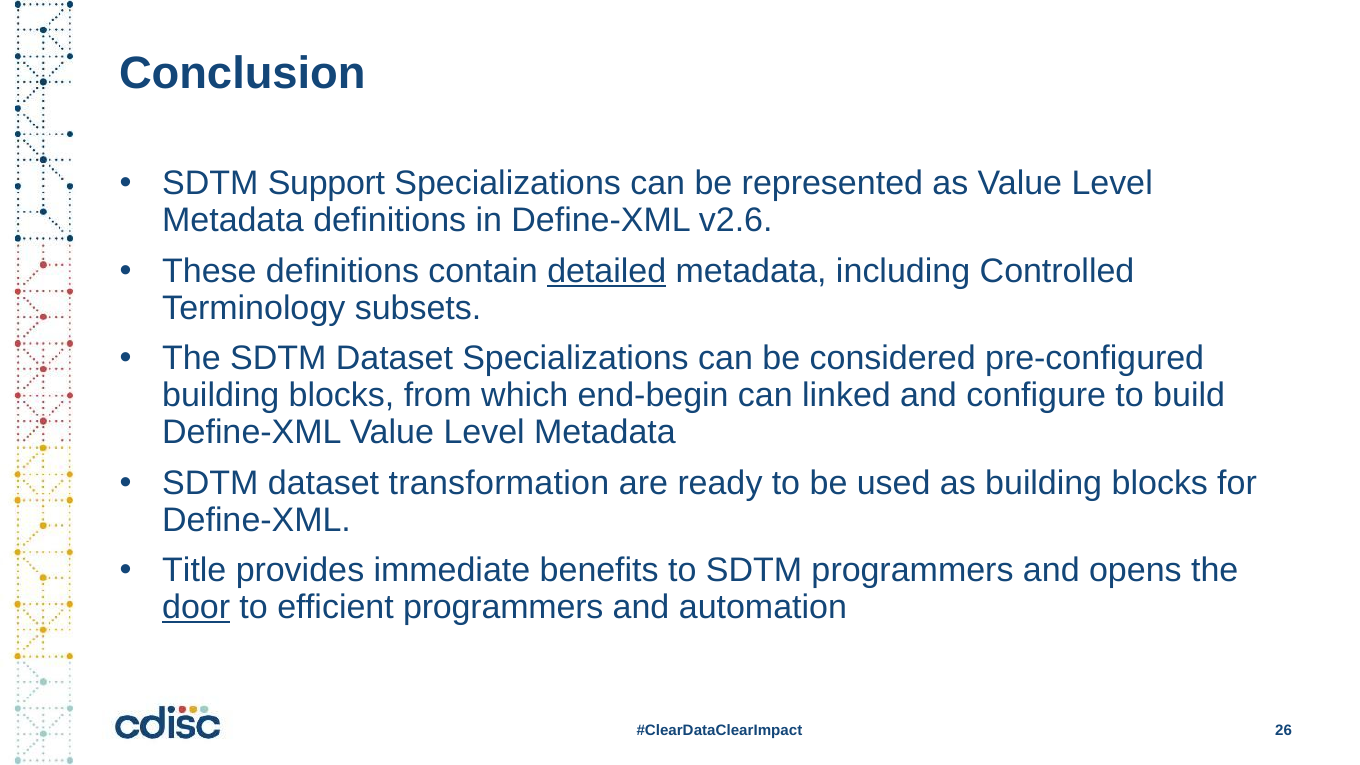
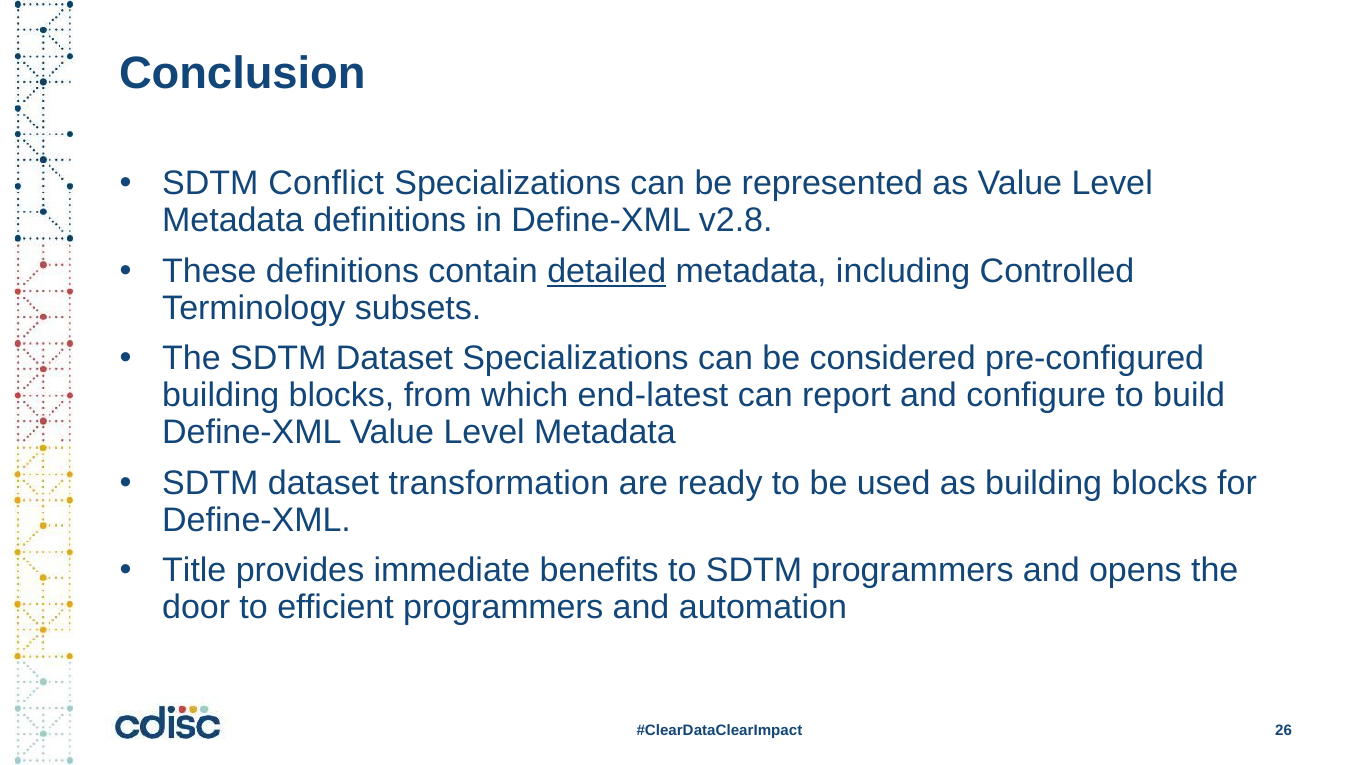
Support: Support -> Conflict
v2.6: v2.6 -> v2.8
end-begin: end-begin -> end-latest
linked: linked -> report
door underline: present -> none
